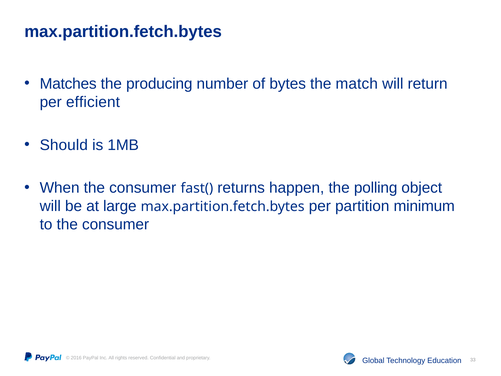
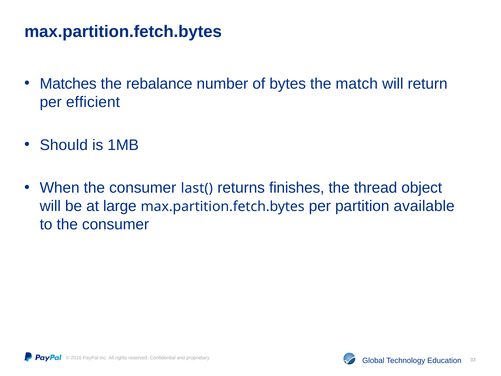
producing: producing -> rebalance
fast(: fast( -> last(
happen: happen -> finishes
polling: polling -> thread
minimum: minimum -> available
